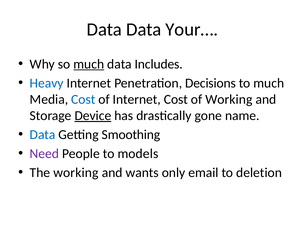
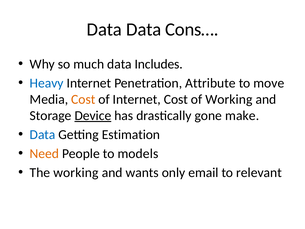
Your…: Your… -> Cons…
much at (89, 64) underline: present -> none
Decisions: Decisions -> Attribute
to much: much -> move
Cost at (83, 99) colour: blue -> orange
name: name -> make
Smoothing: Smoothing -> Estimation
Need colour: purple -> orange
deletion: deletion -> relevant
